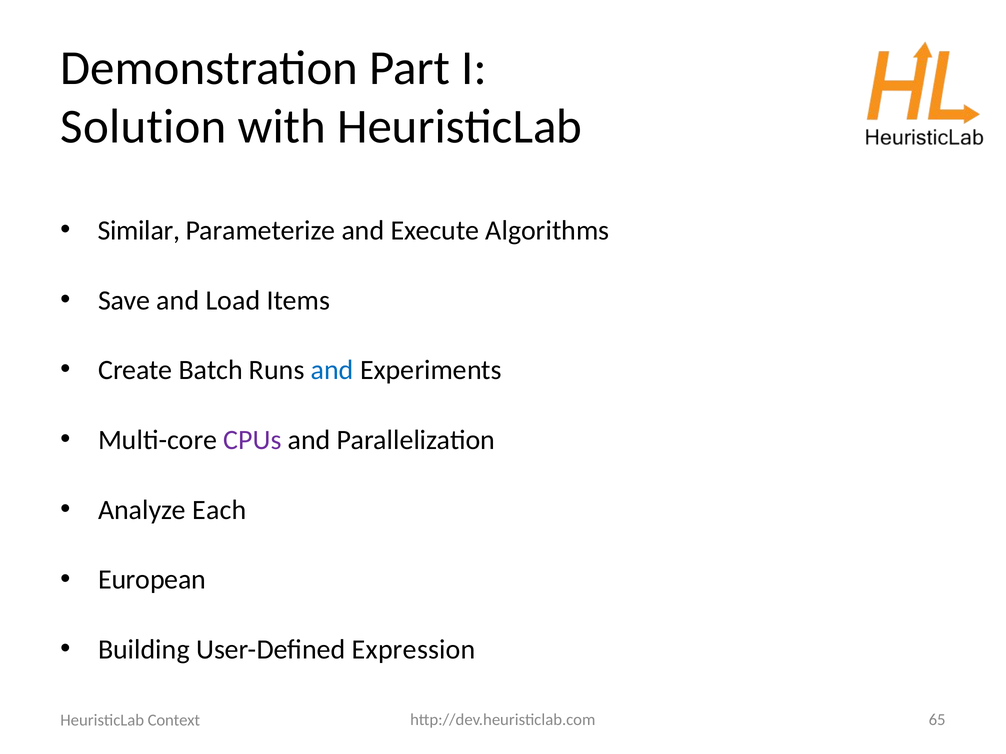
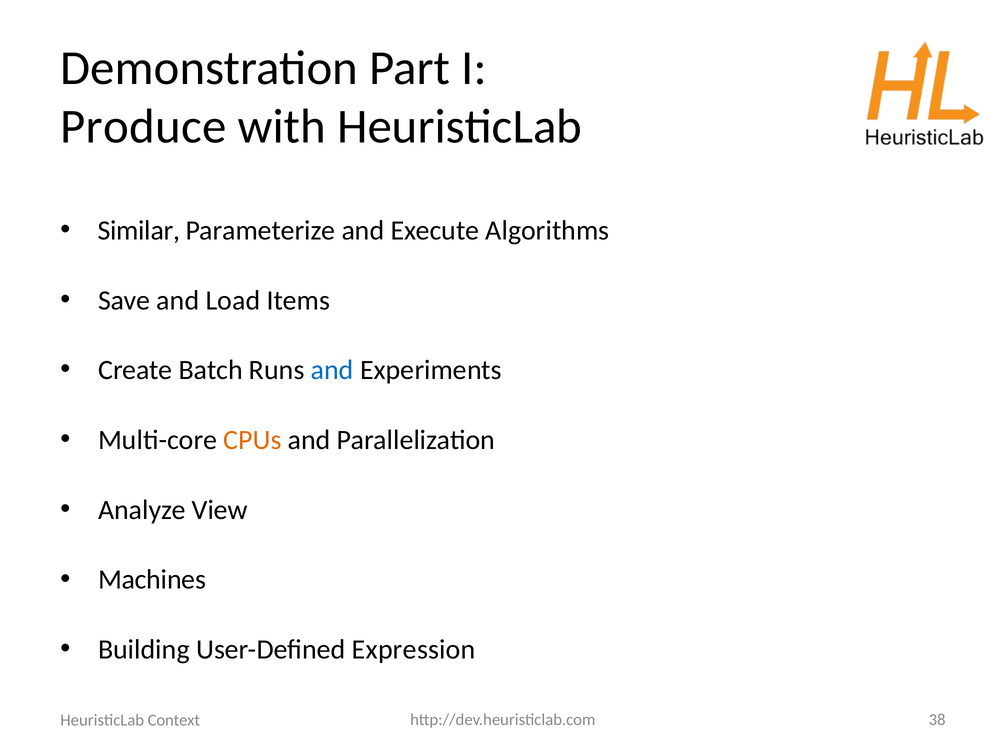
Solution: Solution -> Produce
CPUs colour: purple -> orange
Each: Each -> View
European: European -> Machines
65: 65 -> 38
